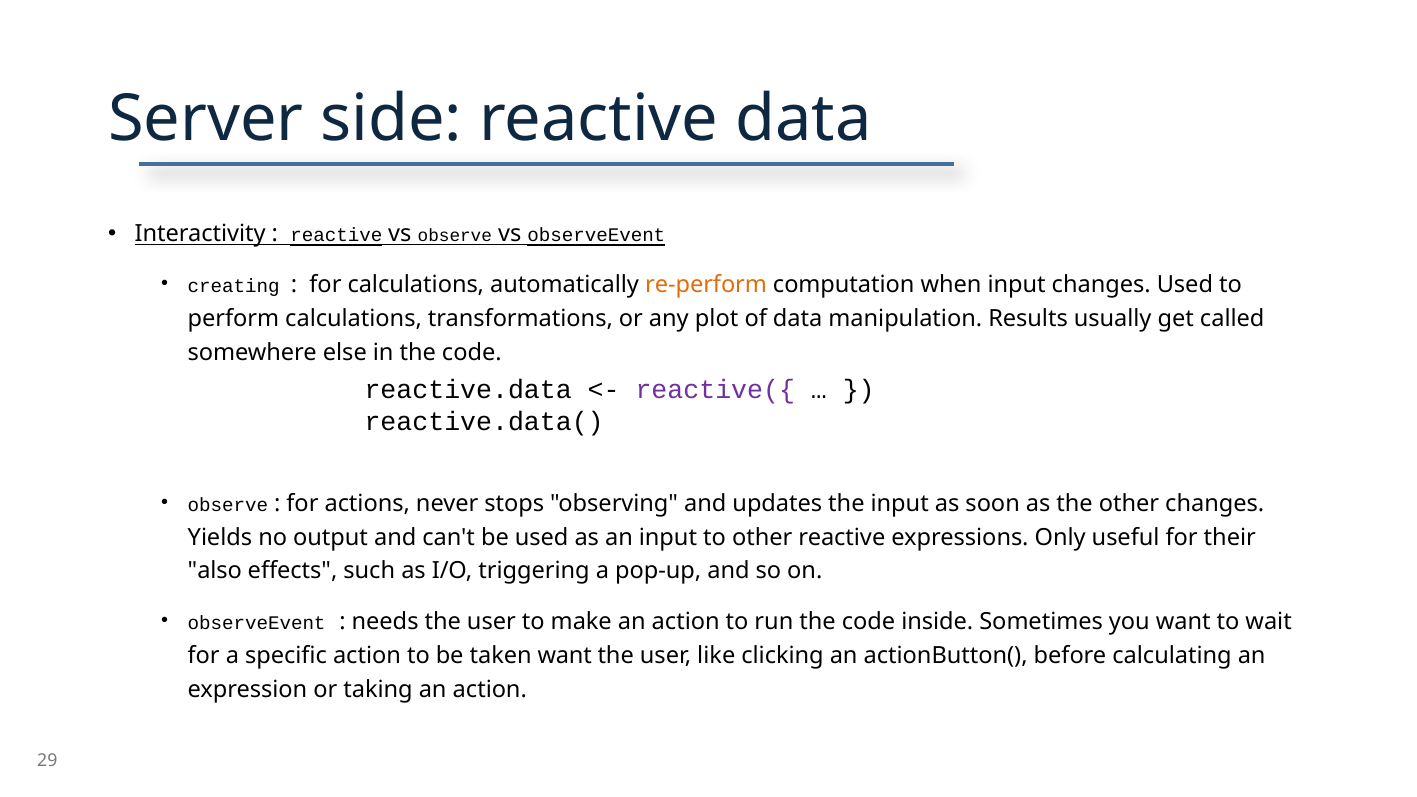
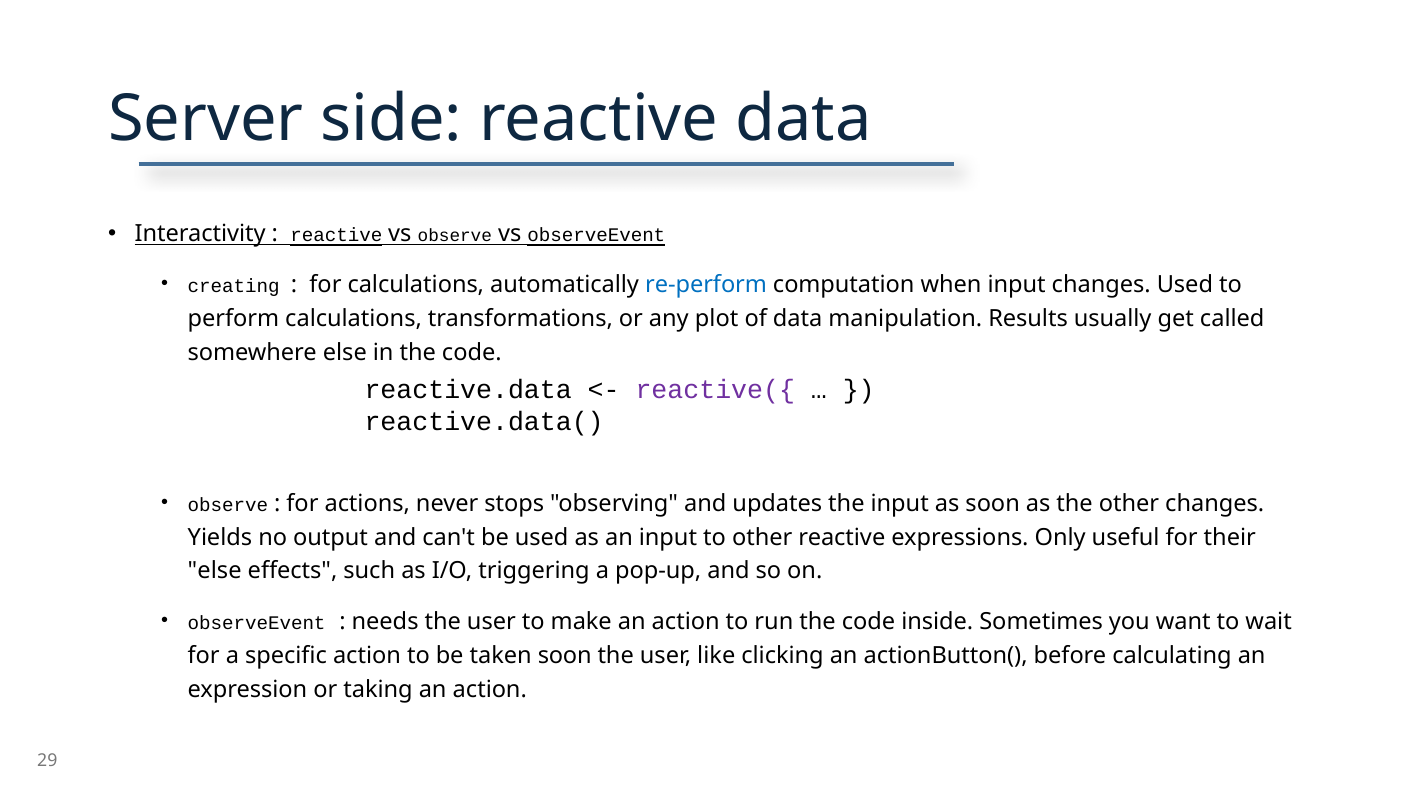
re-perform colour: orange -> blue
also at (215, 571): also -> else
taken want: want -> soon
